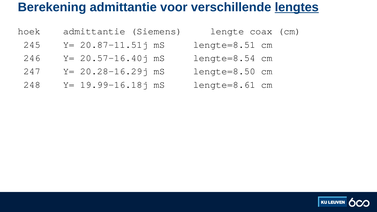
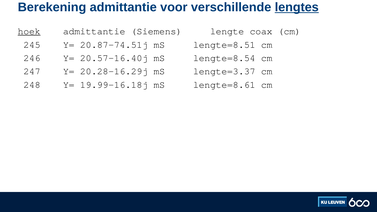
hoek underline: none -> present
20.87-11.51j: 20.87-11.51j -> 20.87-74.51j
lengte=8.50: lengte=8.50 -> lengte=3.37
